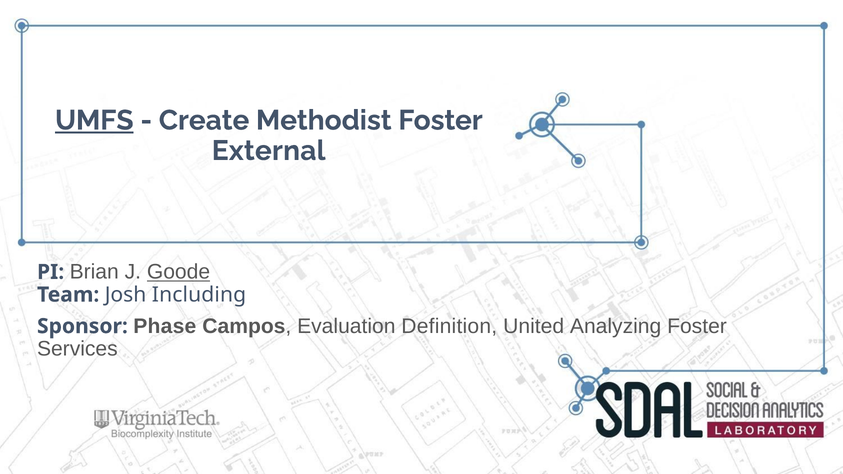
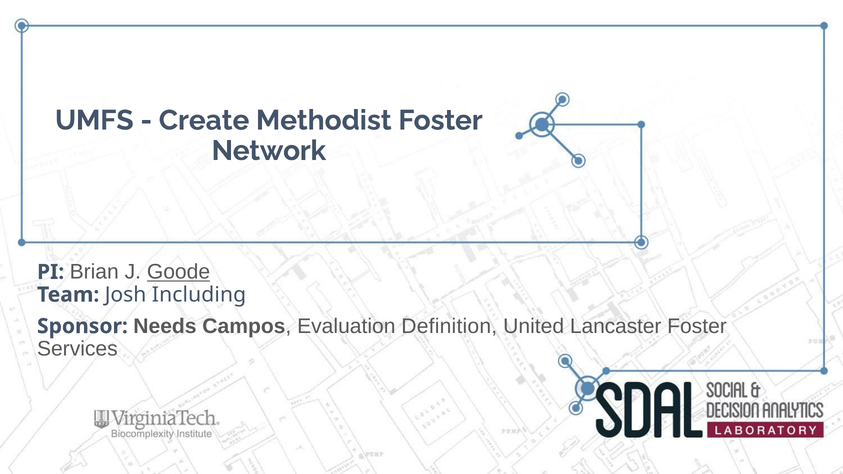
UMFS underline: present -> none
External: External -> Network
Phase: Phase -> Needs
Analyzing: Analyzing -> Lancaster
